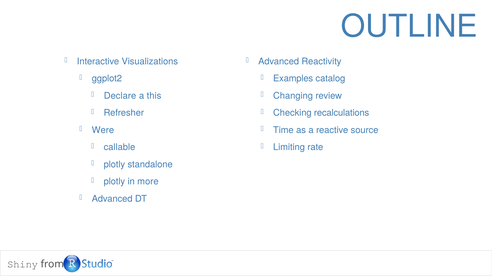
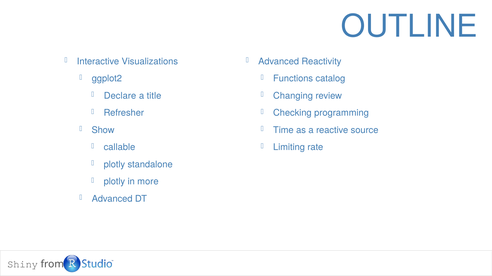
Examples: Examples -> Functions
this: this -> title
recalculations: recalculations -> programming
Were: Were -> Show
